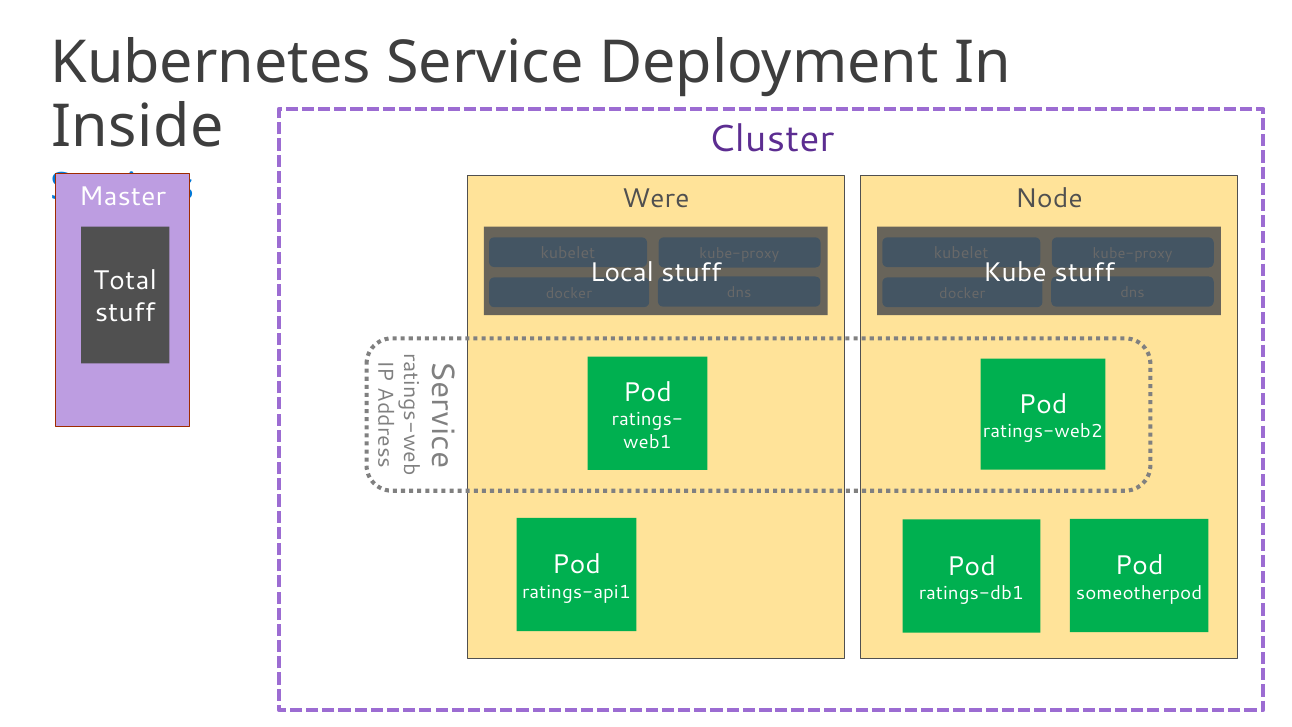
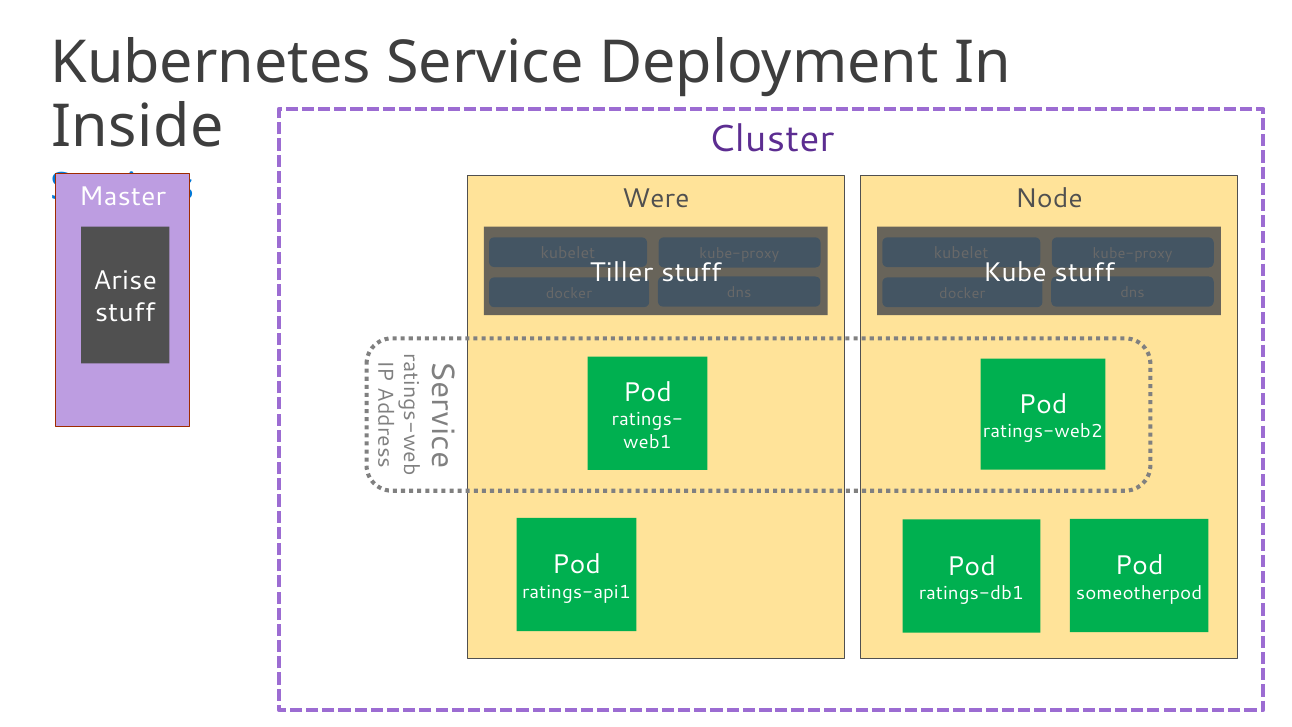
Local: Local -> Tiller
Total: Total -> Arise
